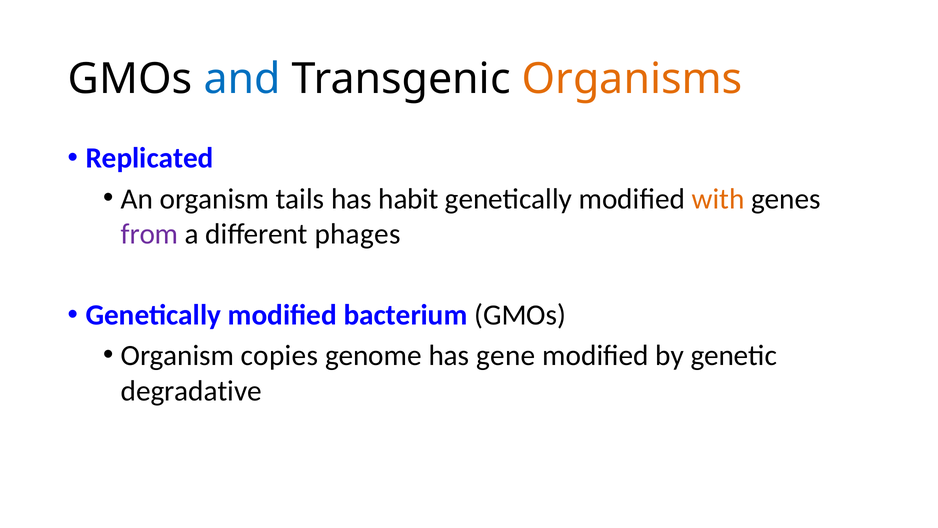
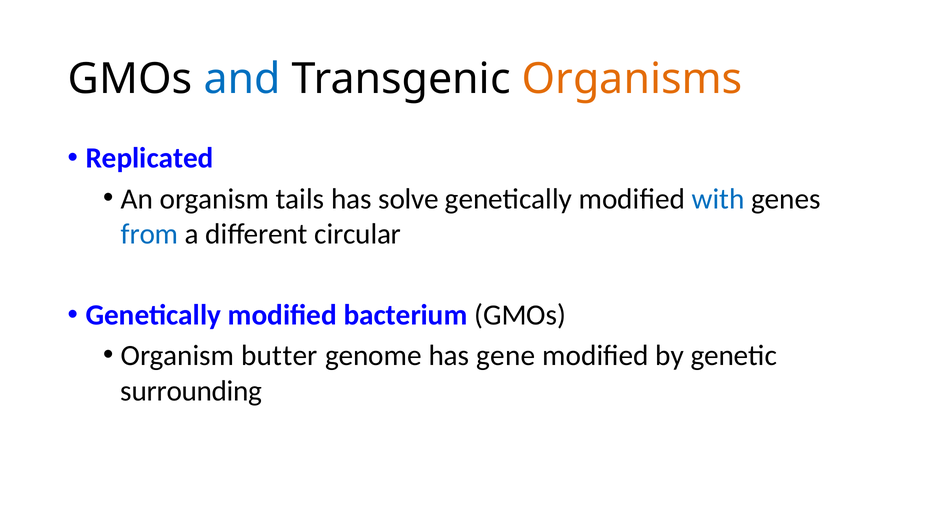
habit: habit -> solve
with colour: orange -> blue
from colour: purple -> blue
phages: phages -> circular
copies: copies -> butter
degradative: degradative -> surrounding
